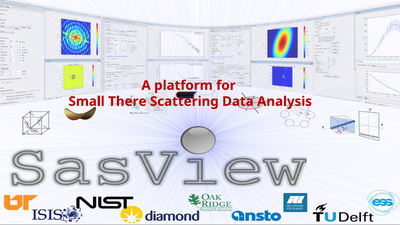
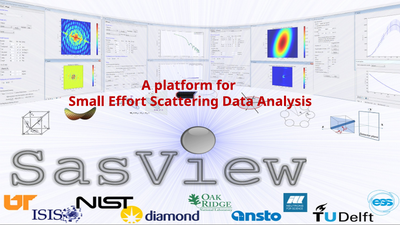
There: There -> Effort
